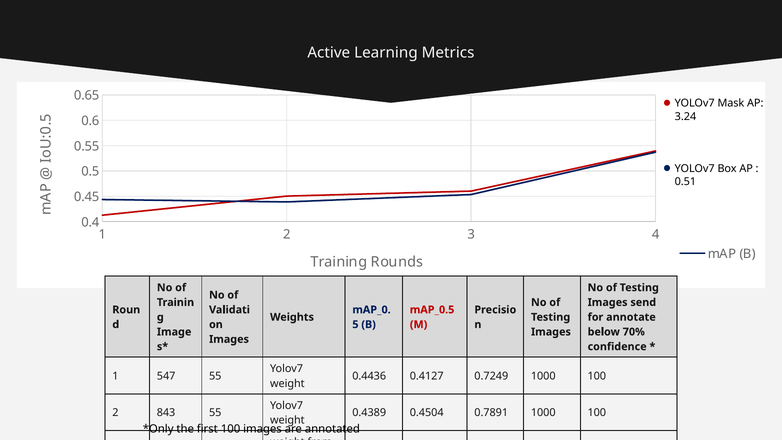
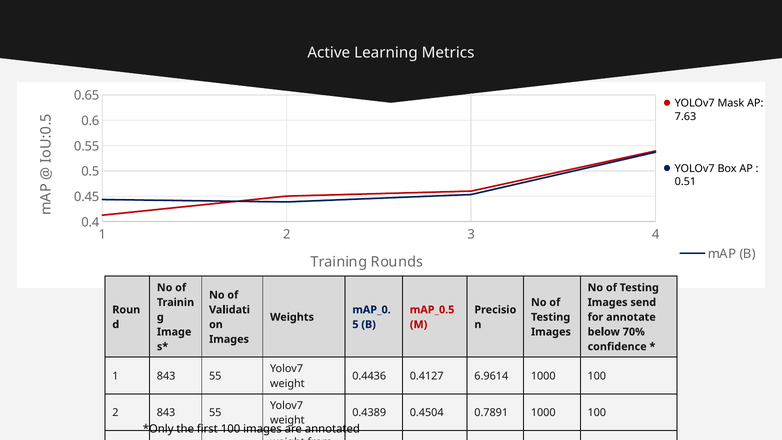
3.24: 3.24 -> 7.63
1 547: 547 -> 843
0.7249: 0.7249 -> 6.9614
